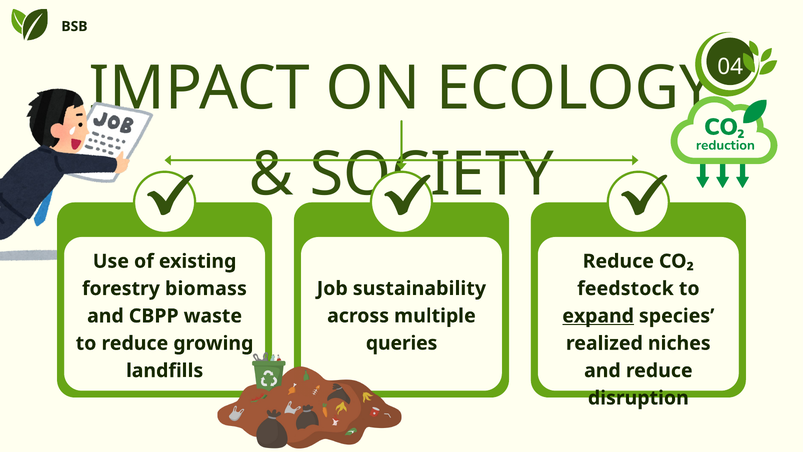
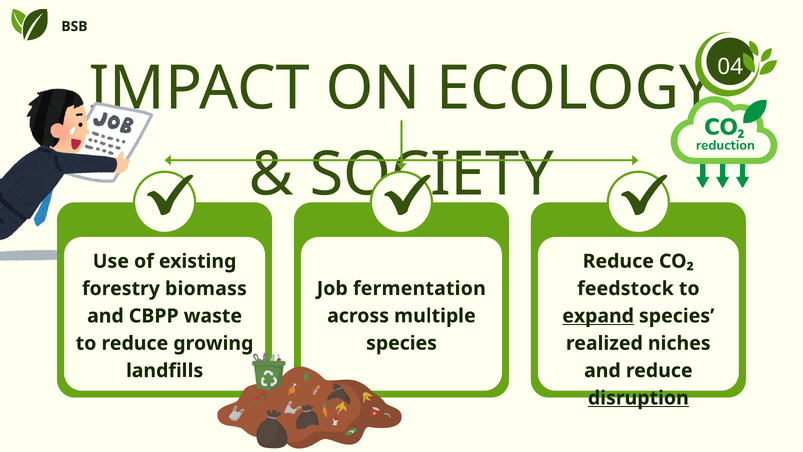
sustainability: sustainability -> fermentation
queries at (402, 343): queries -> species
disruption underline: none -> present
